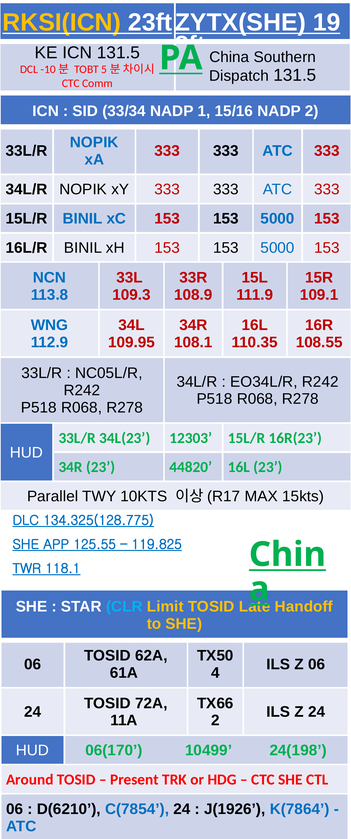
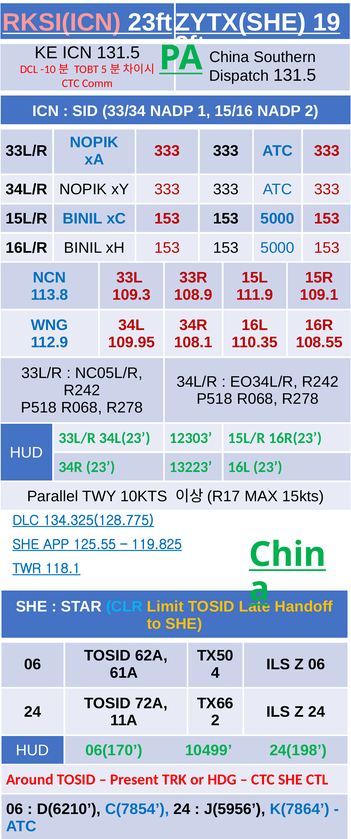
RKSI(ICN colour: yellow -> pink
44820: 44820 -> 13223
J(1926: J(1926 -> J(5956
